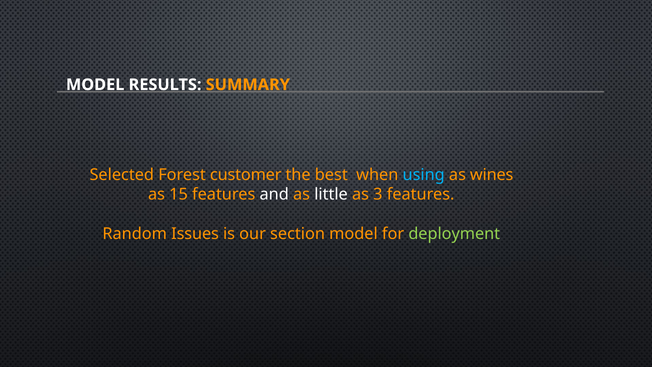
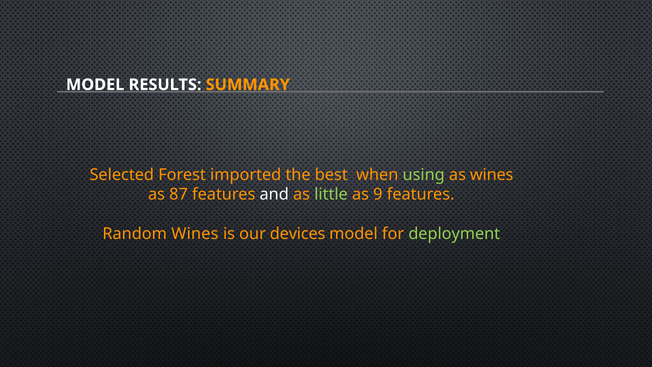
customer: customer -> imported
using colour: light blue -> light green
15: 15 -> 87
little colour: white -> light green
3: 3 -> 9
Random Issues: Issues -> Wines
section: section -> devices
